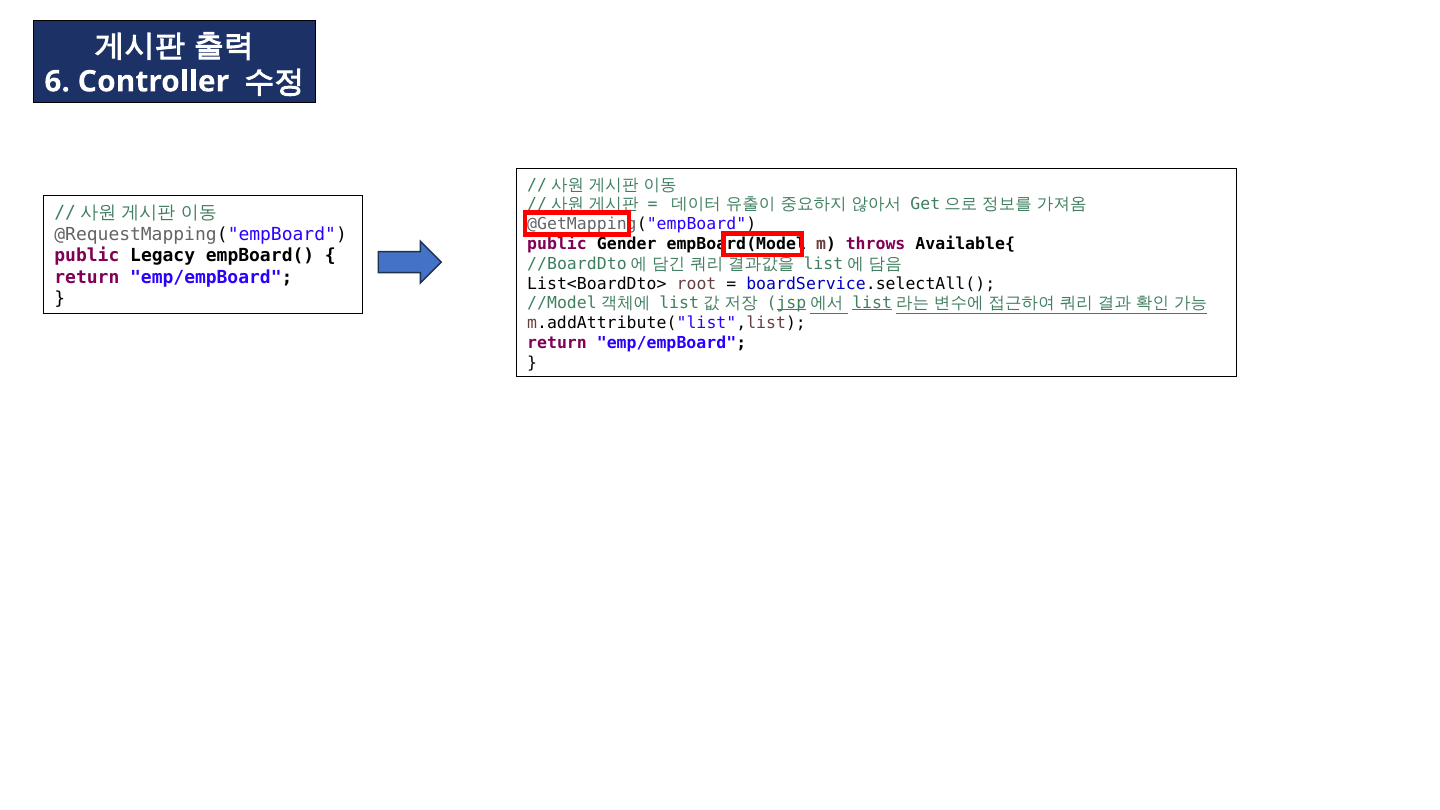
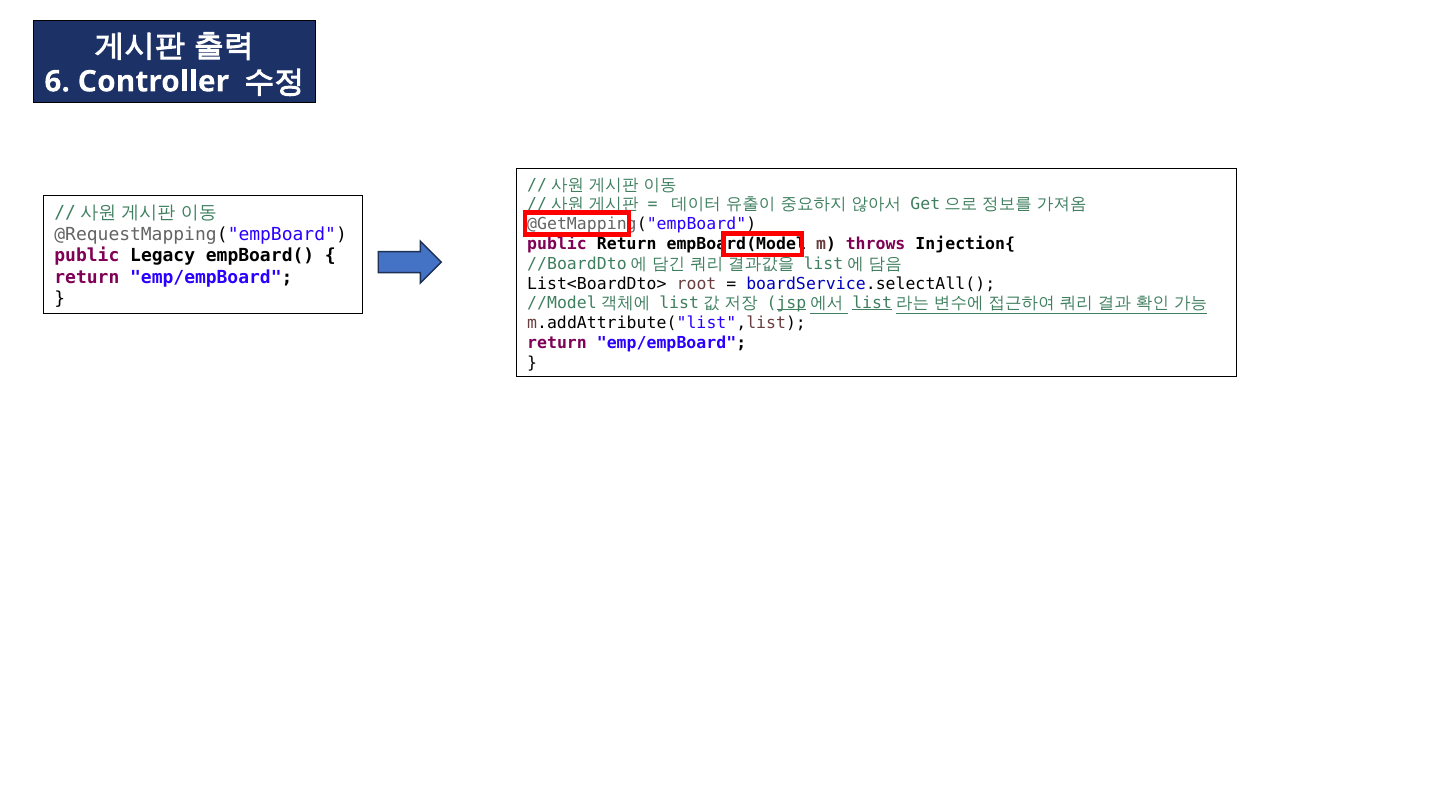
public Gender: Gender -> Return
Available{: Available{ -> Injection{
